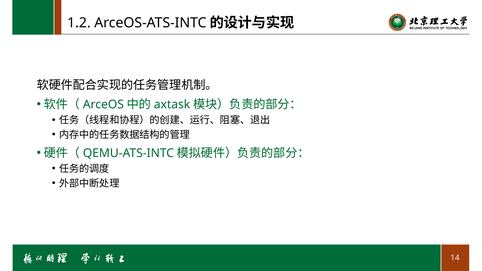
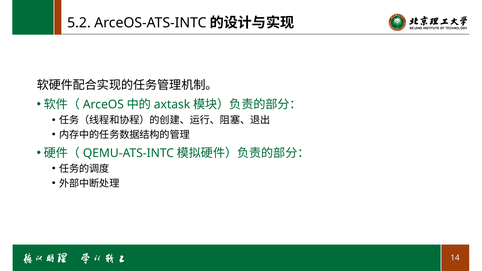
1.2: 1.2 -> 5.2
